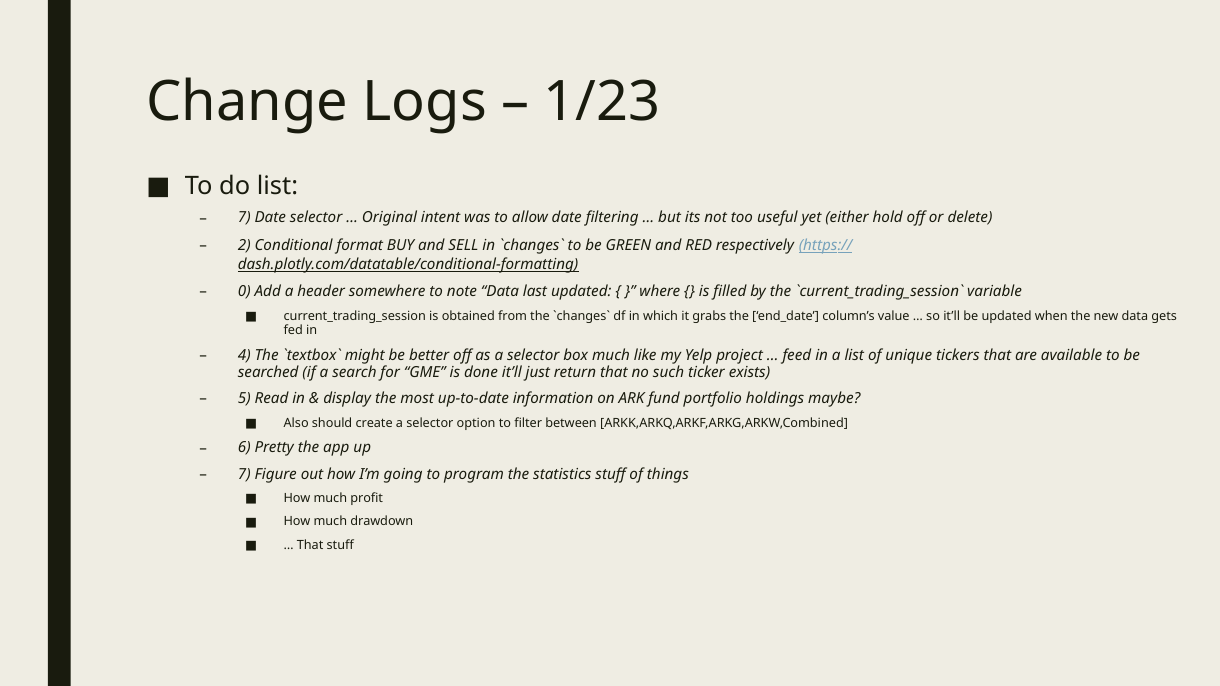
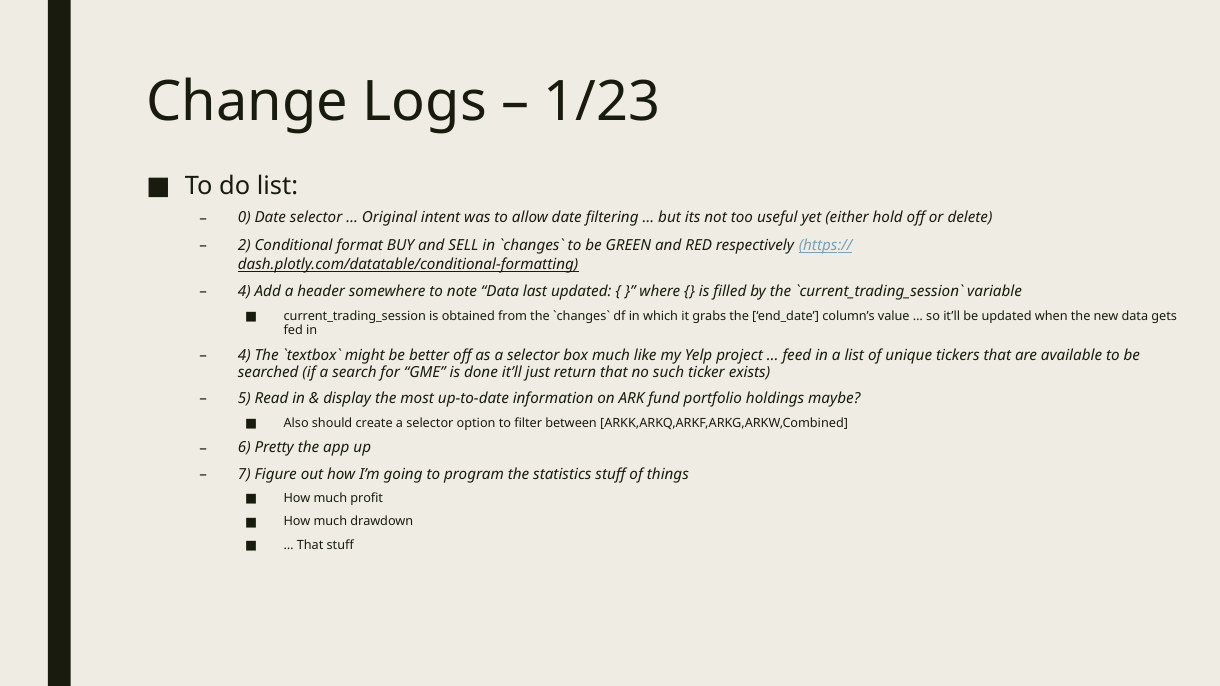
7 at (244, 218): 7 -> 0
0 at (244, 292): 0 -> 4
